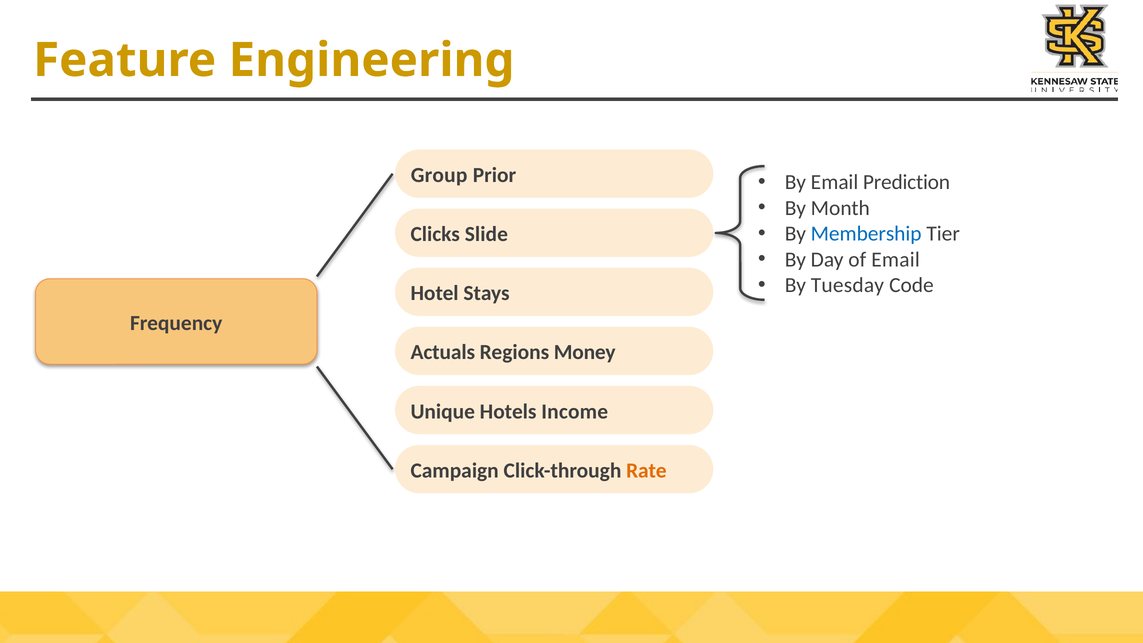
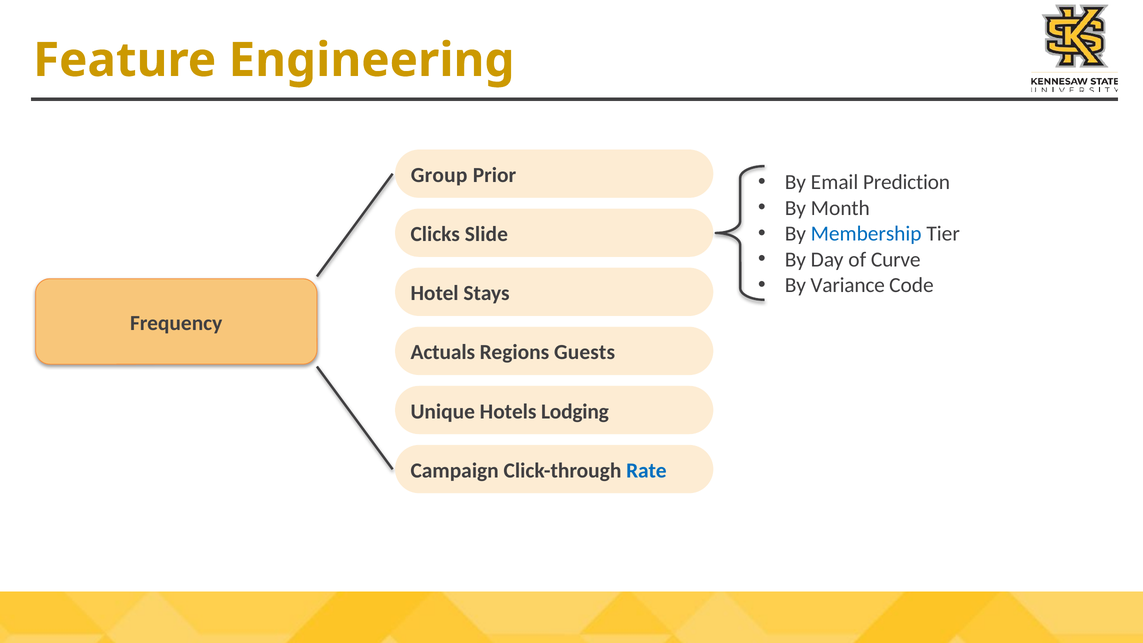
of Email: Email -> Curve
Tuesday: Tuesday -> Variance
Money: Money -> Guests
Income: Income -> Lodging
Rate colour: orange -> blue
